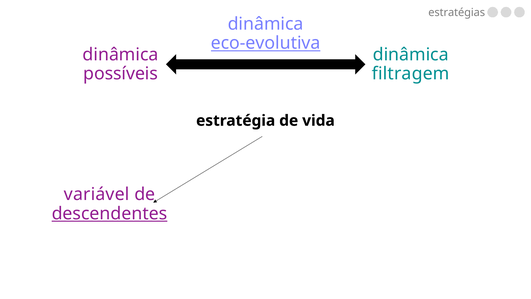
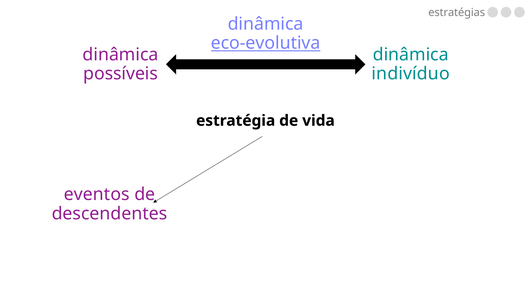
filtragem: filtragem -> indivíduo
variável: variável -> eventos
descendentes underline: present -> none
